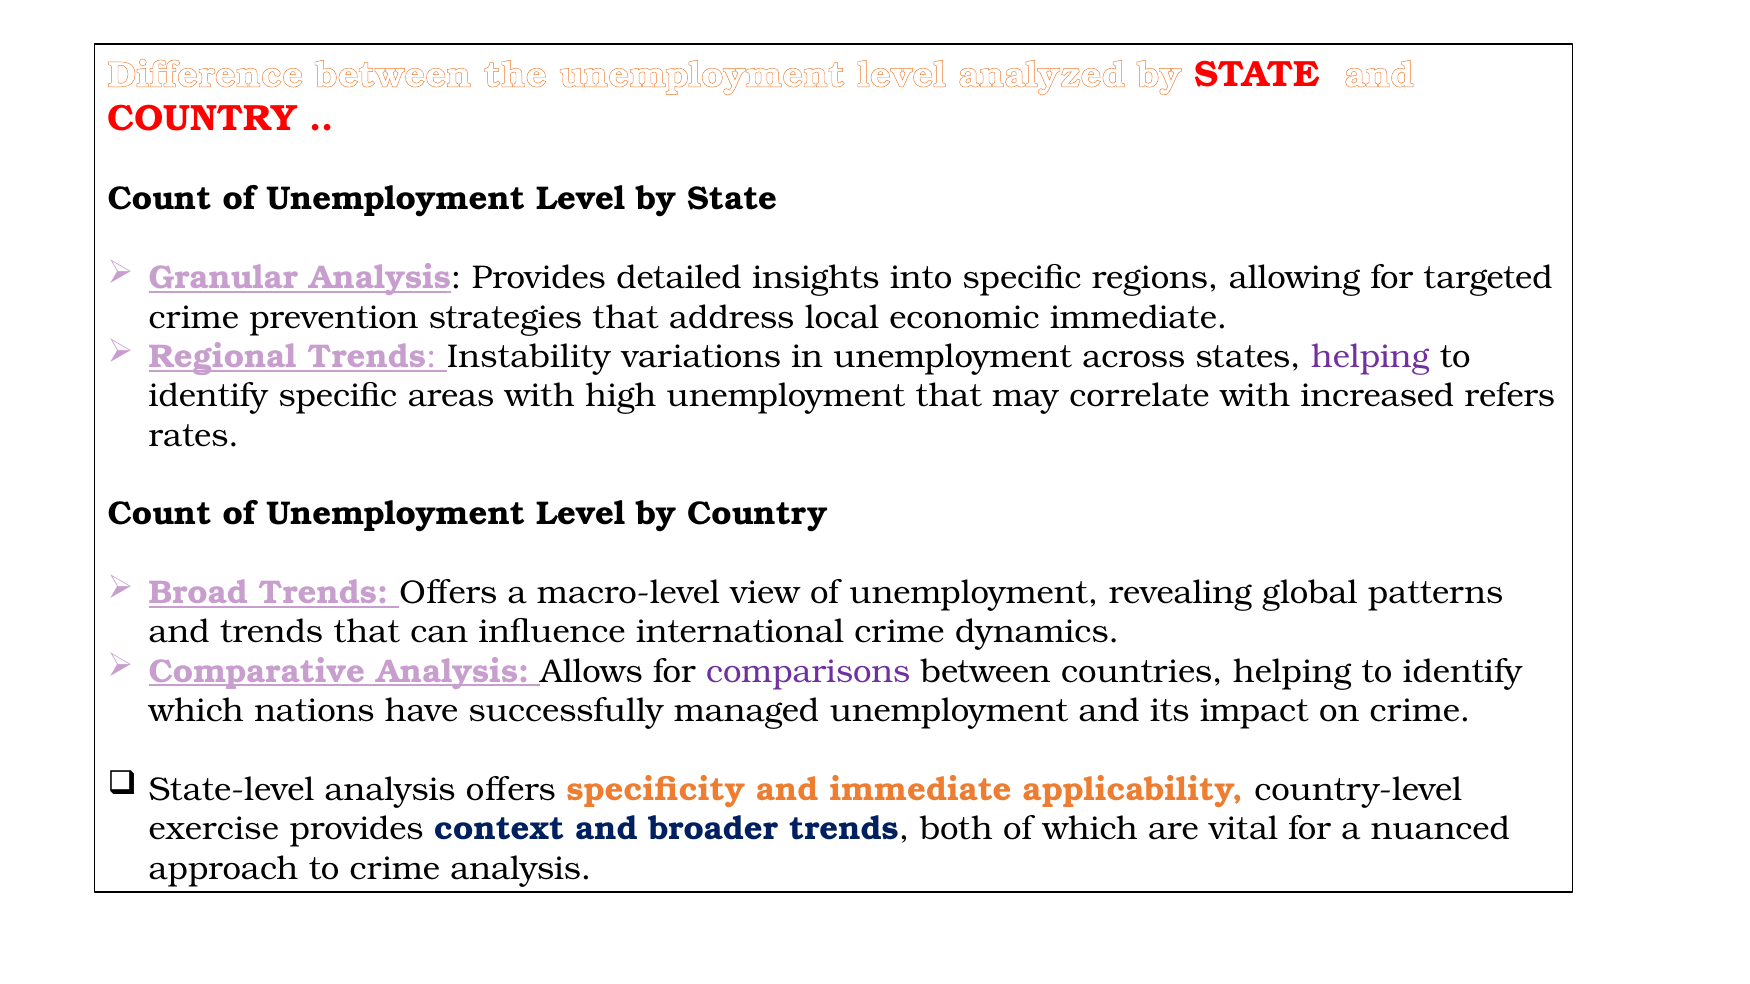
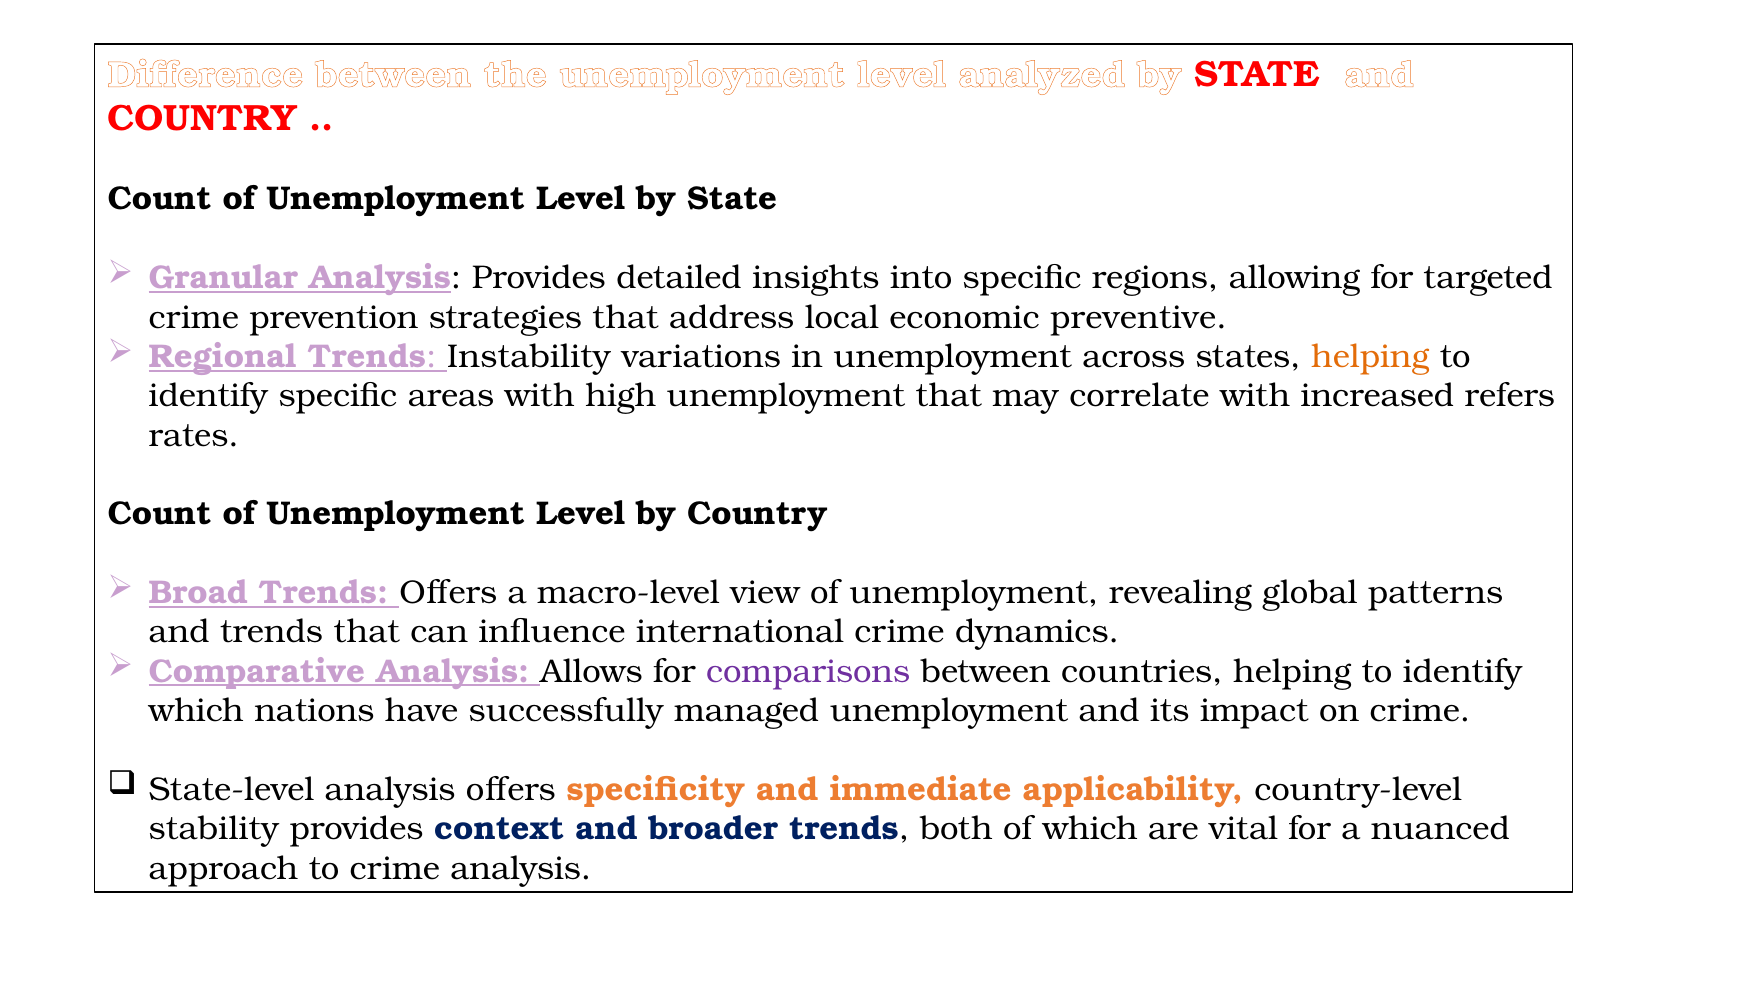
economic immediate: immediate -> preventive
helping at (1370, 357) colour: purple -> orange
exercise: exercise -> stability
